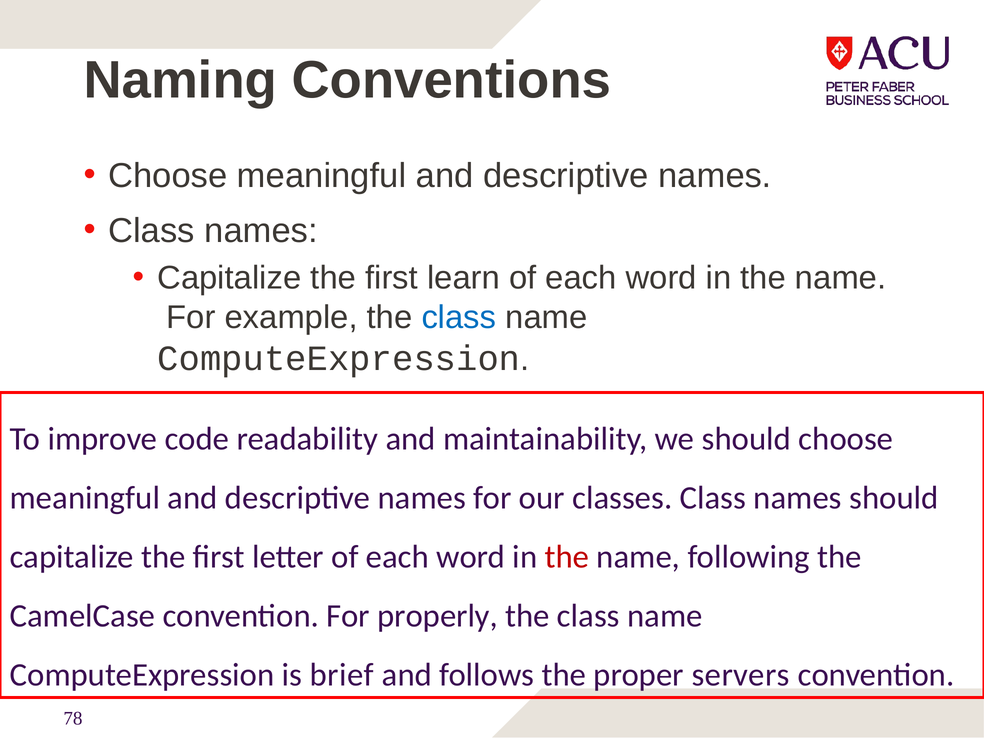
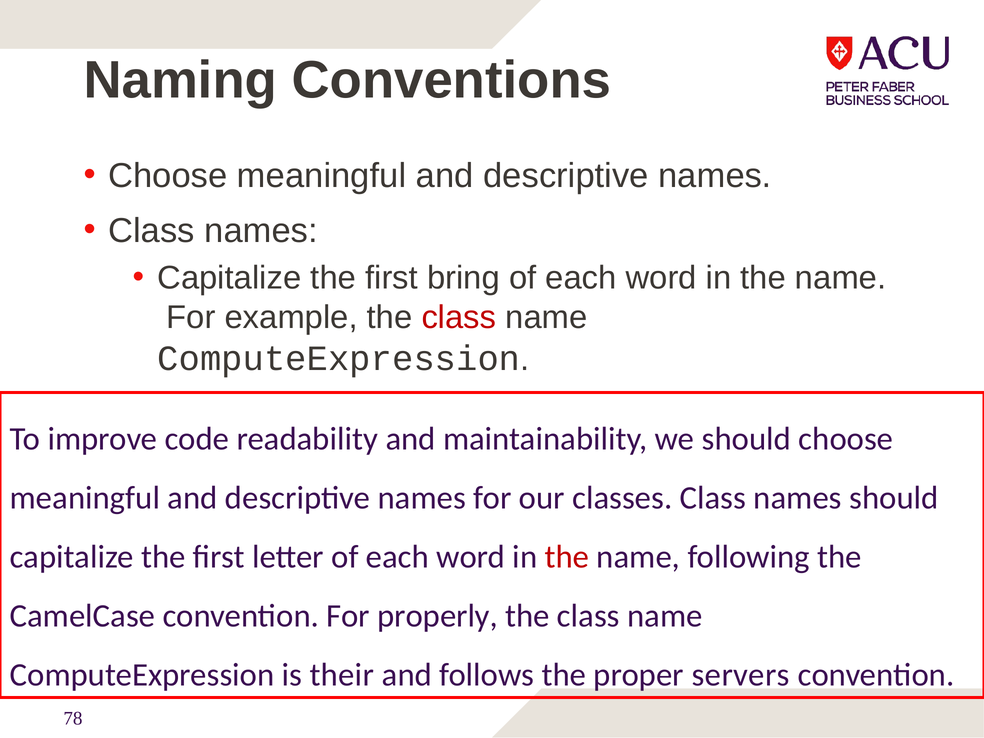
learn: learn -> bring
class at (459, 317) colour: blue -> red
brief: brief -> their
